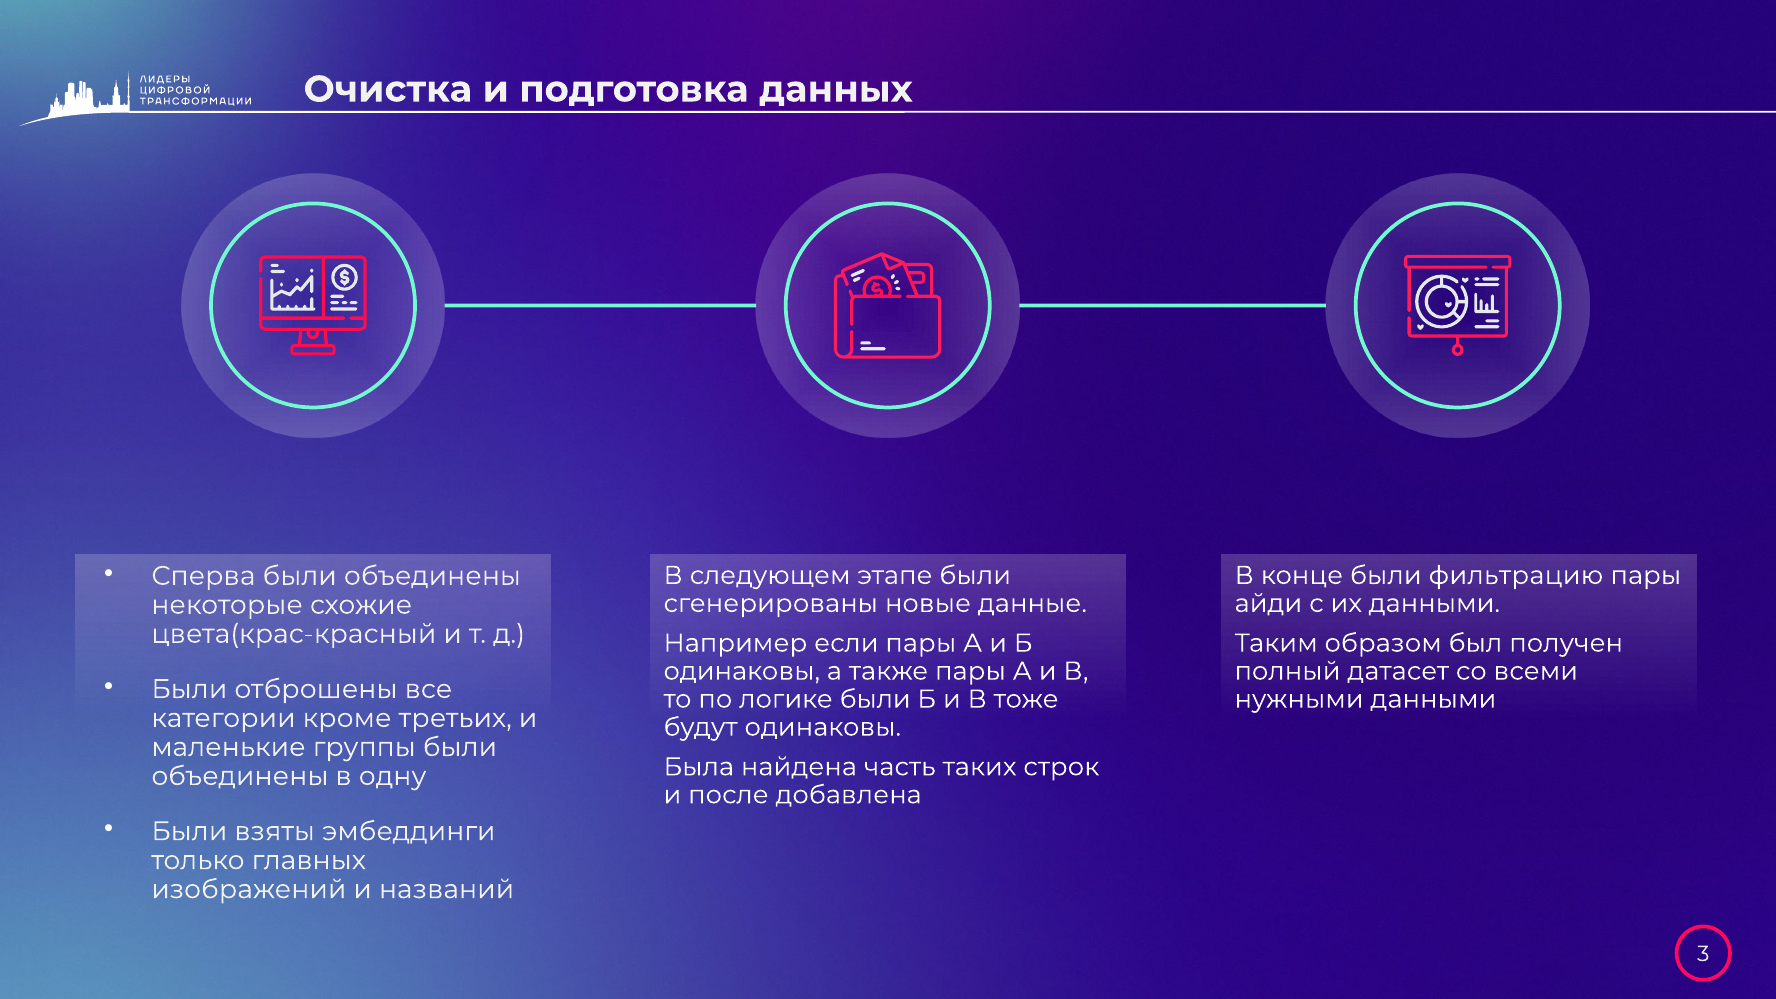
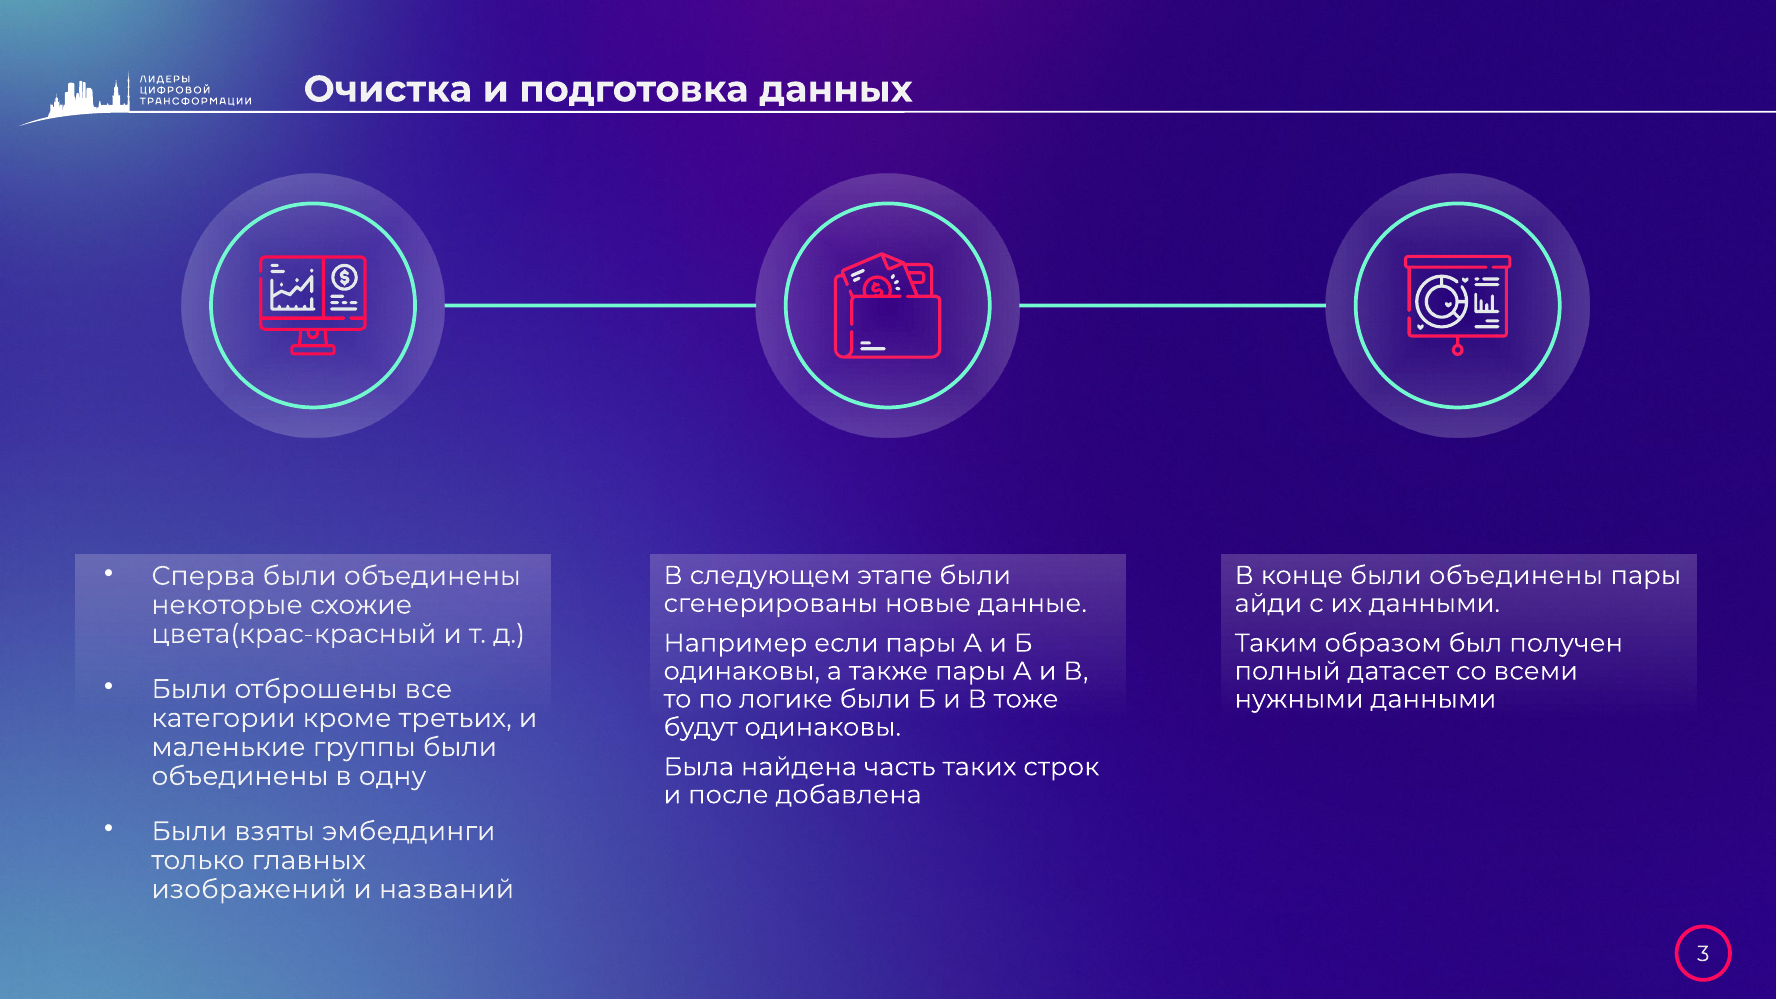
конце были фильтрацию: фильтрацию -> объединены
